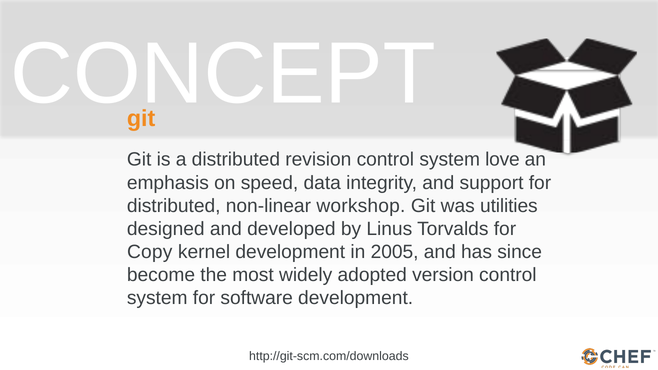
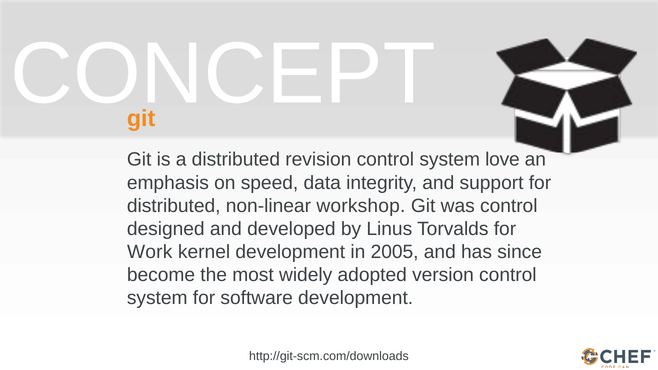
was utilities: utilities -> control
Copy: Copy -> Work
